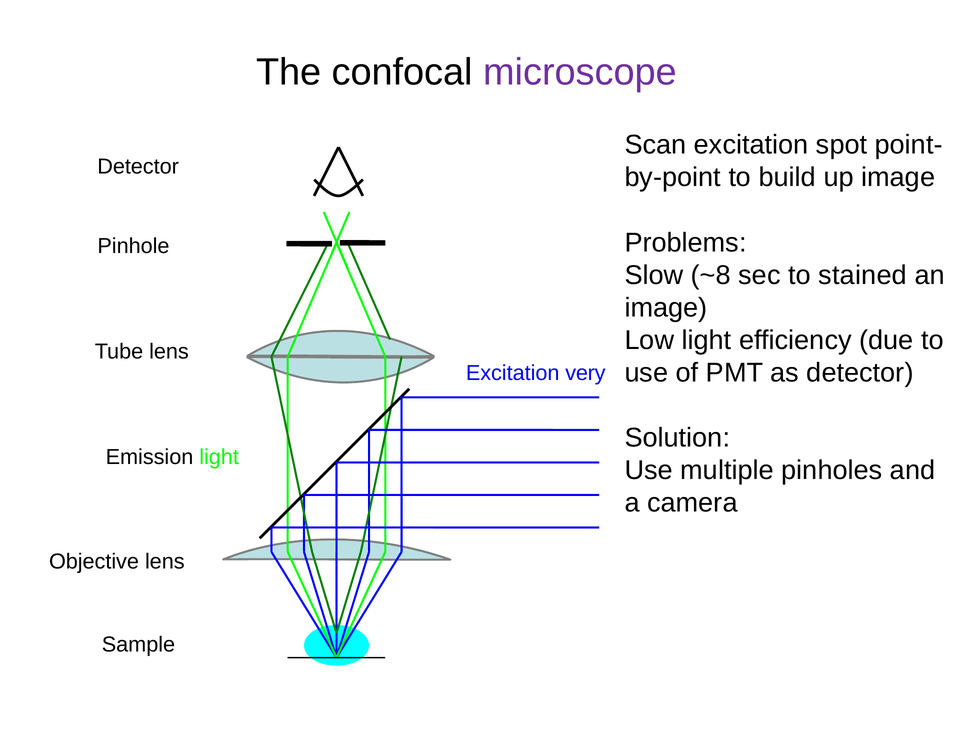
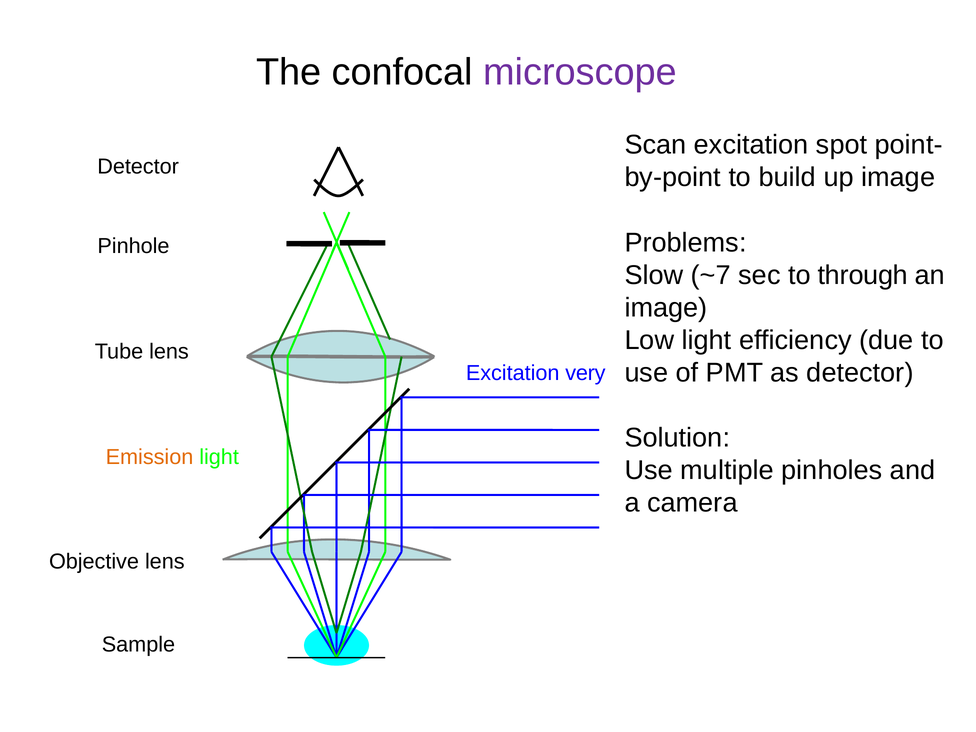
~8: ~8 -> ~7
stained: stained -> through
Emission colour: black -> orange
